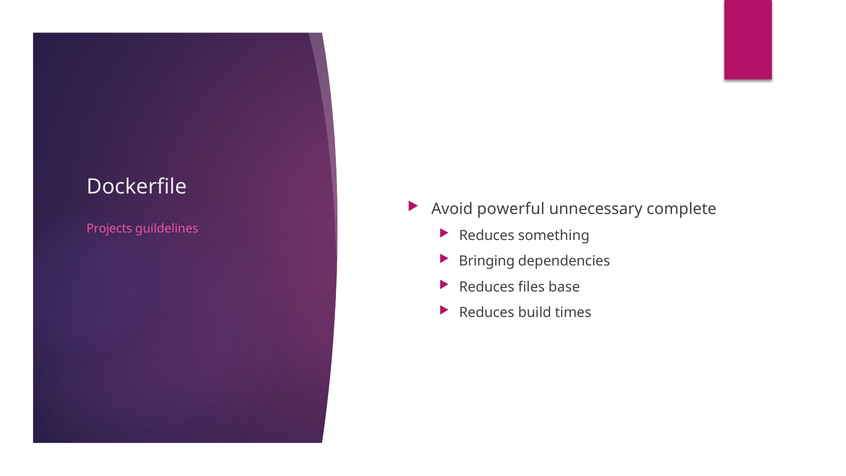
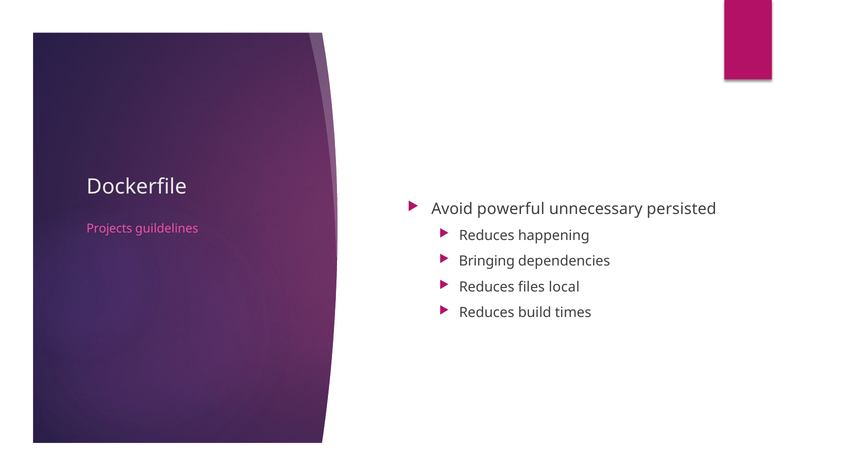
complete: complete -> persisted
something: something -> happening
base: base -> local
